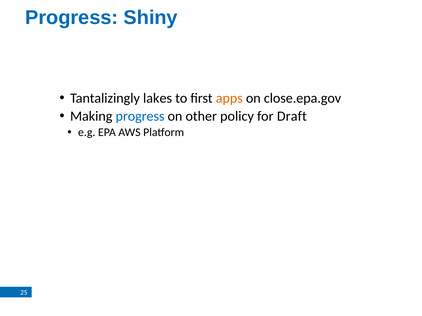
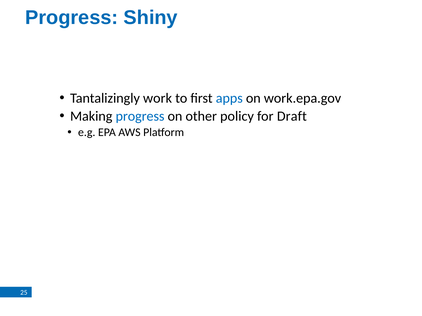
lakes: lakes -> work
apps colour: orange -> blue
close.epa.gov: close.epa.gov -> work.epa.gov
